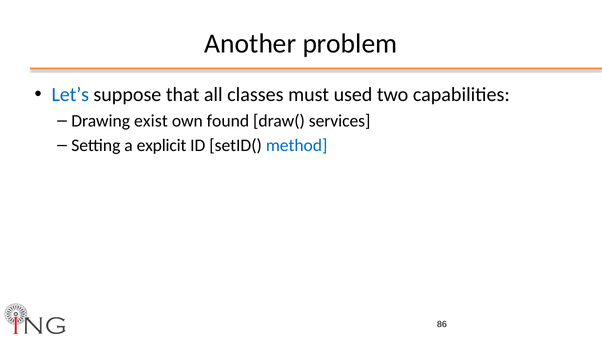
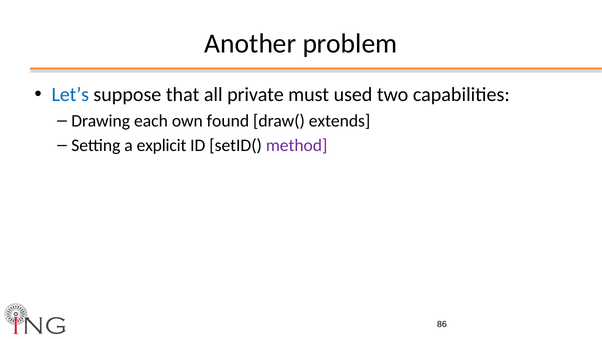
classes: classes -> private
exist: exist -> each
services: services -> extends
method colour: blue -> purple
